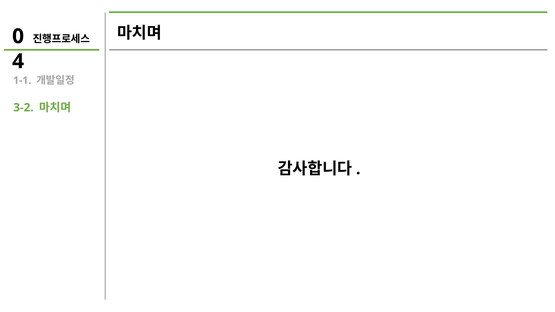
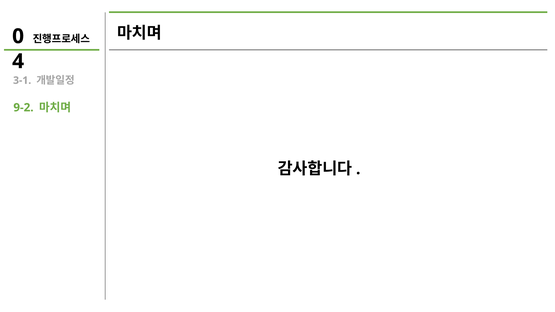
1-1: 1-1 -> 3-1
3-2: 3-2 -> 9-2
